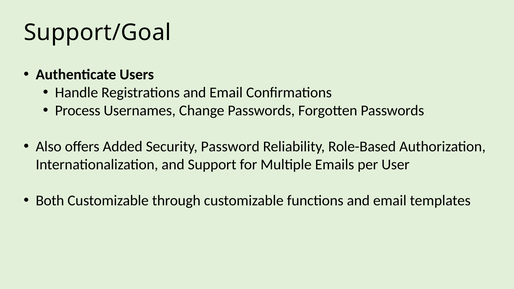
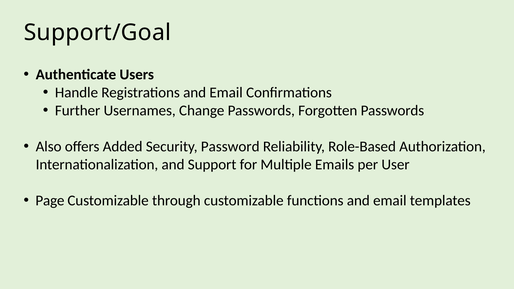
Process: Process -> Further
Both: Both -> Page
